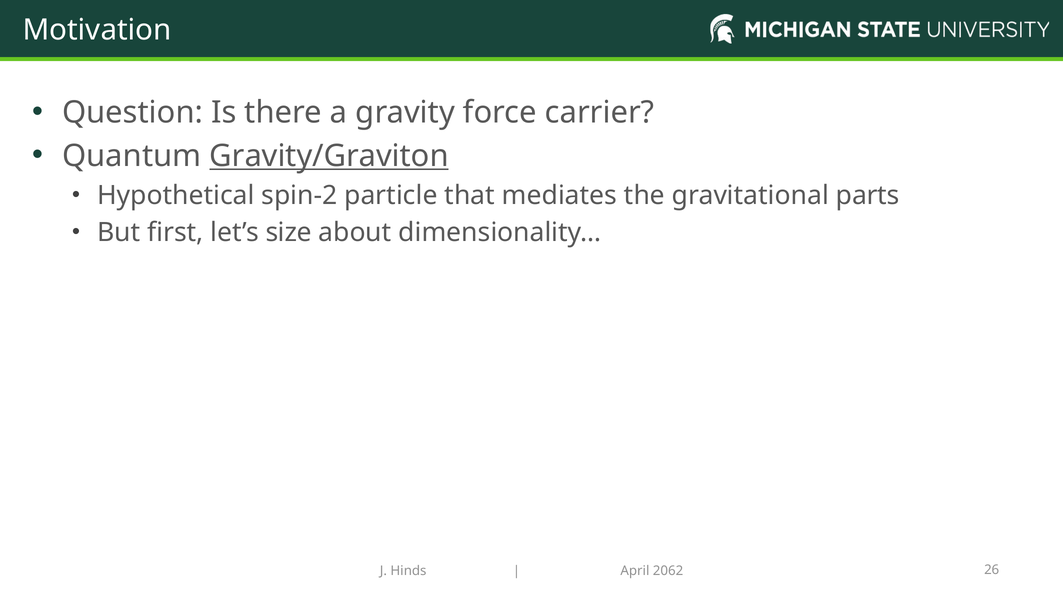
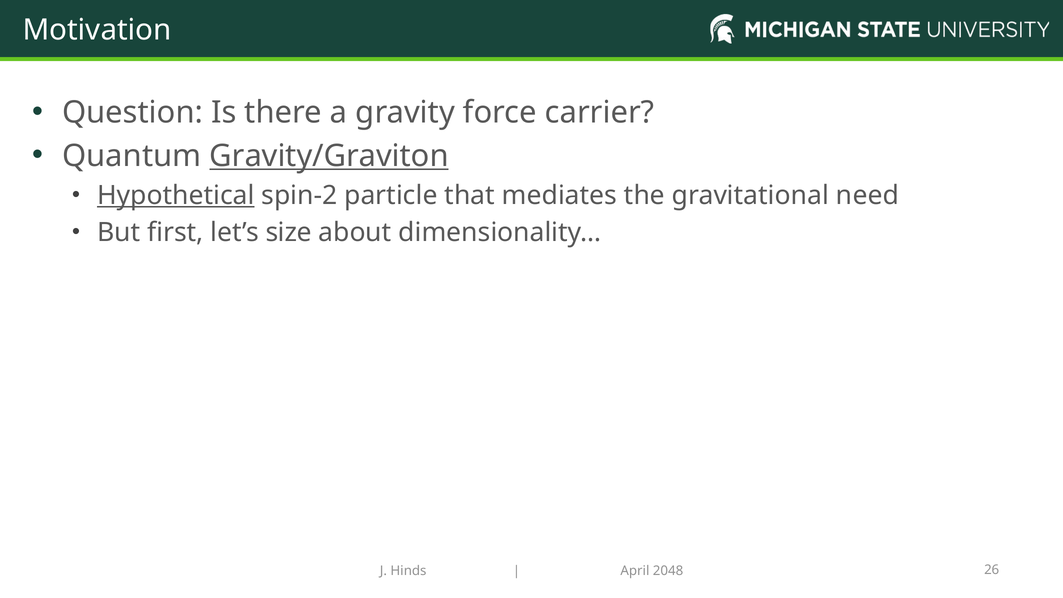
Hypothetical underline: none -> present
parts: parts -> need
2062: 2062 -> 2048
